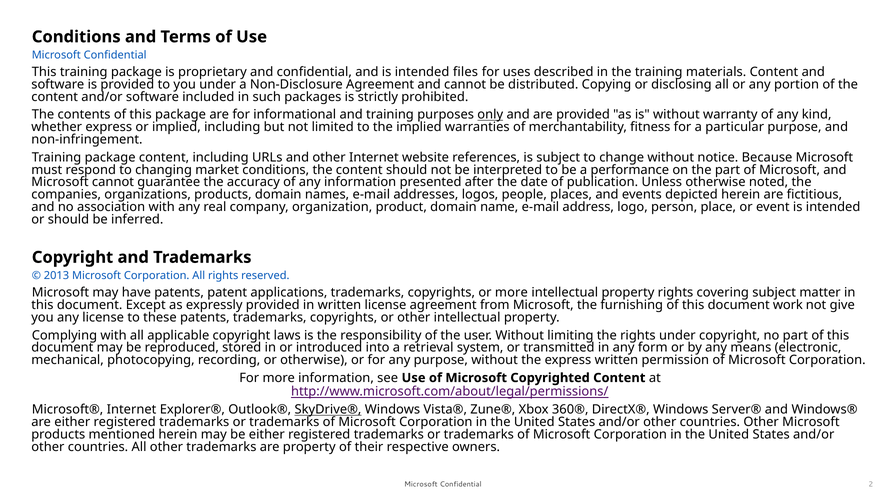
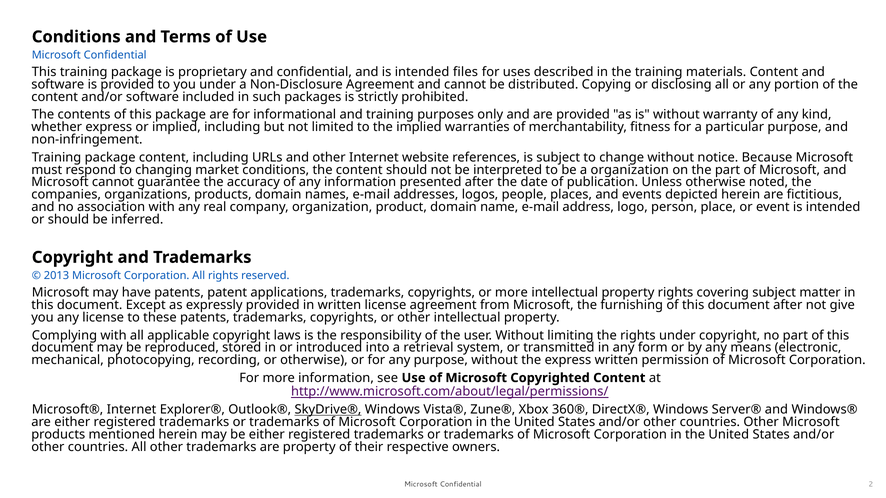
only underline: present -> none
a performance: performance -> organization
document work: work -> after
